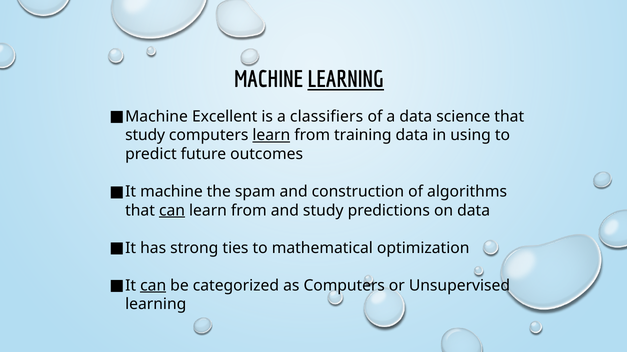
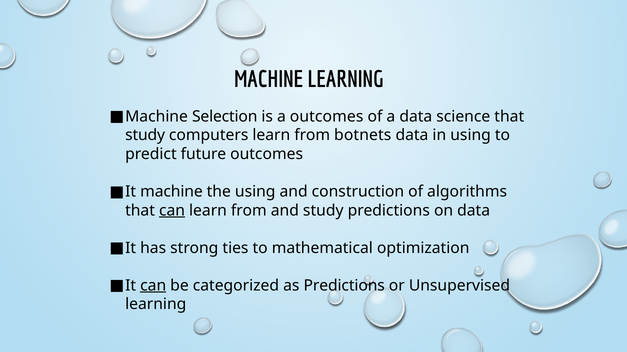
LEARNING at (346, 80) underline: present -> none
Excellent: Excellent -> Selection
a classifiers: classifiers -> outcomes
learn at (271, 136) underline: present -> none
training: training -> botnets
the spam: spam -> using
as Computers: Computers -> Predictions
